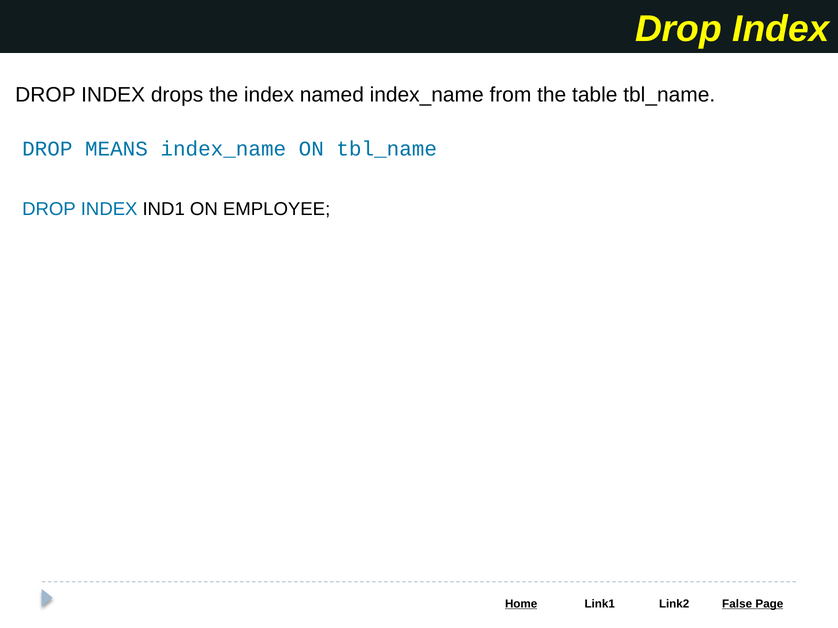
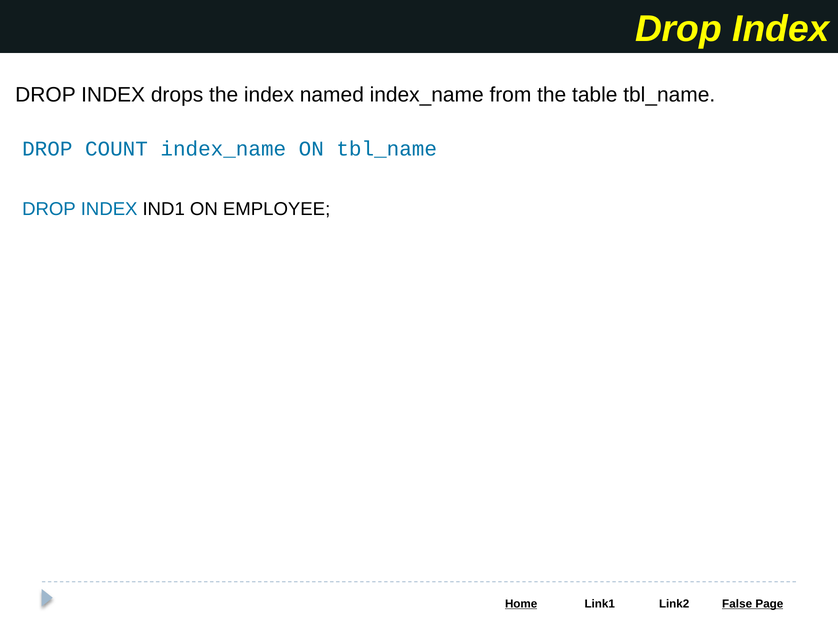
MEANS: MEANS -> COUNT
